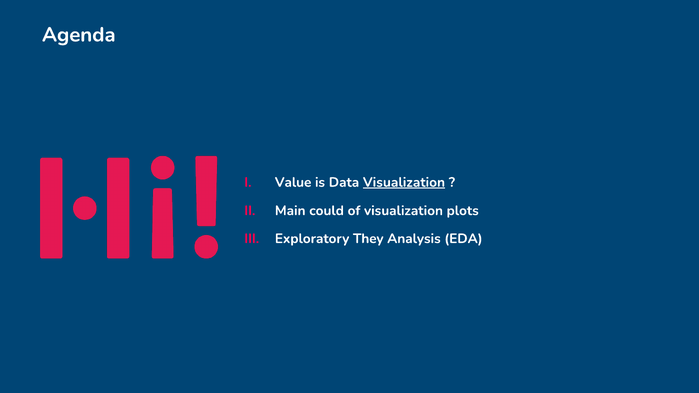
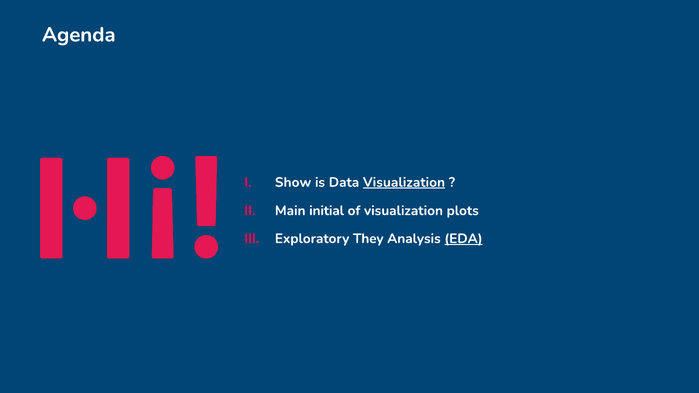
Value: Value -> Show
could: could -> initial
EDA underline: none -> present
